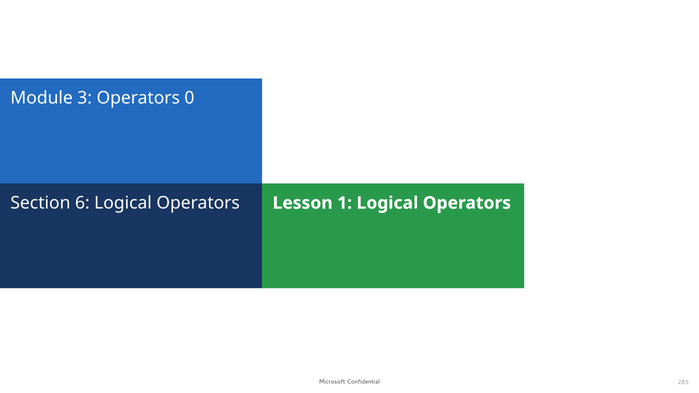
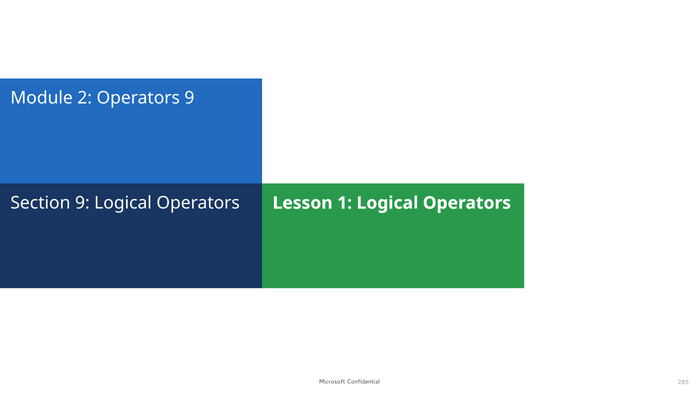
3: 3 -> 2
Operators 0: 0 -> 9
Section 6: 6 -> 9
